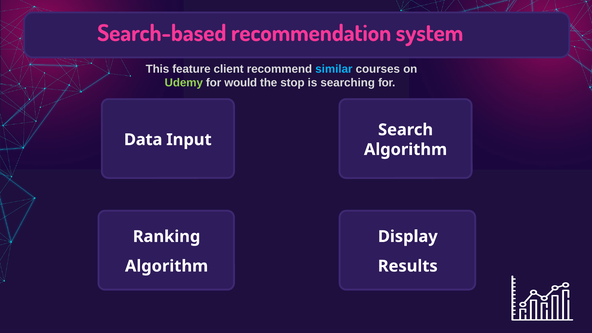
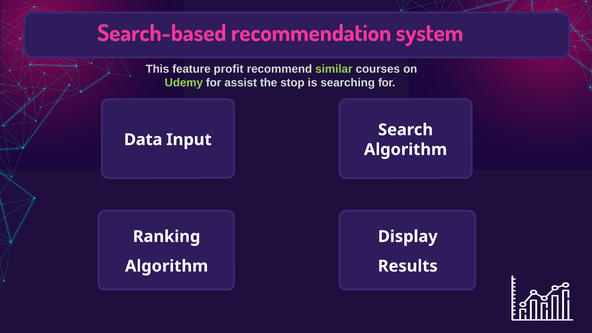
client: client -> profit
similar colour: light blue -> light green
would: would -> assist
